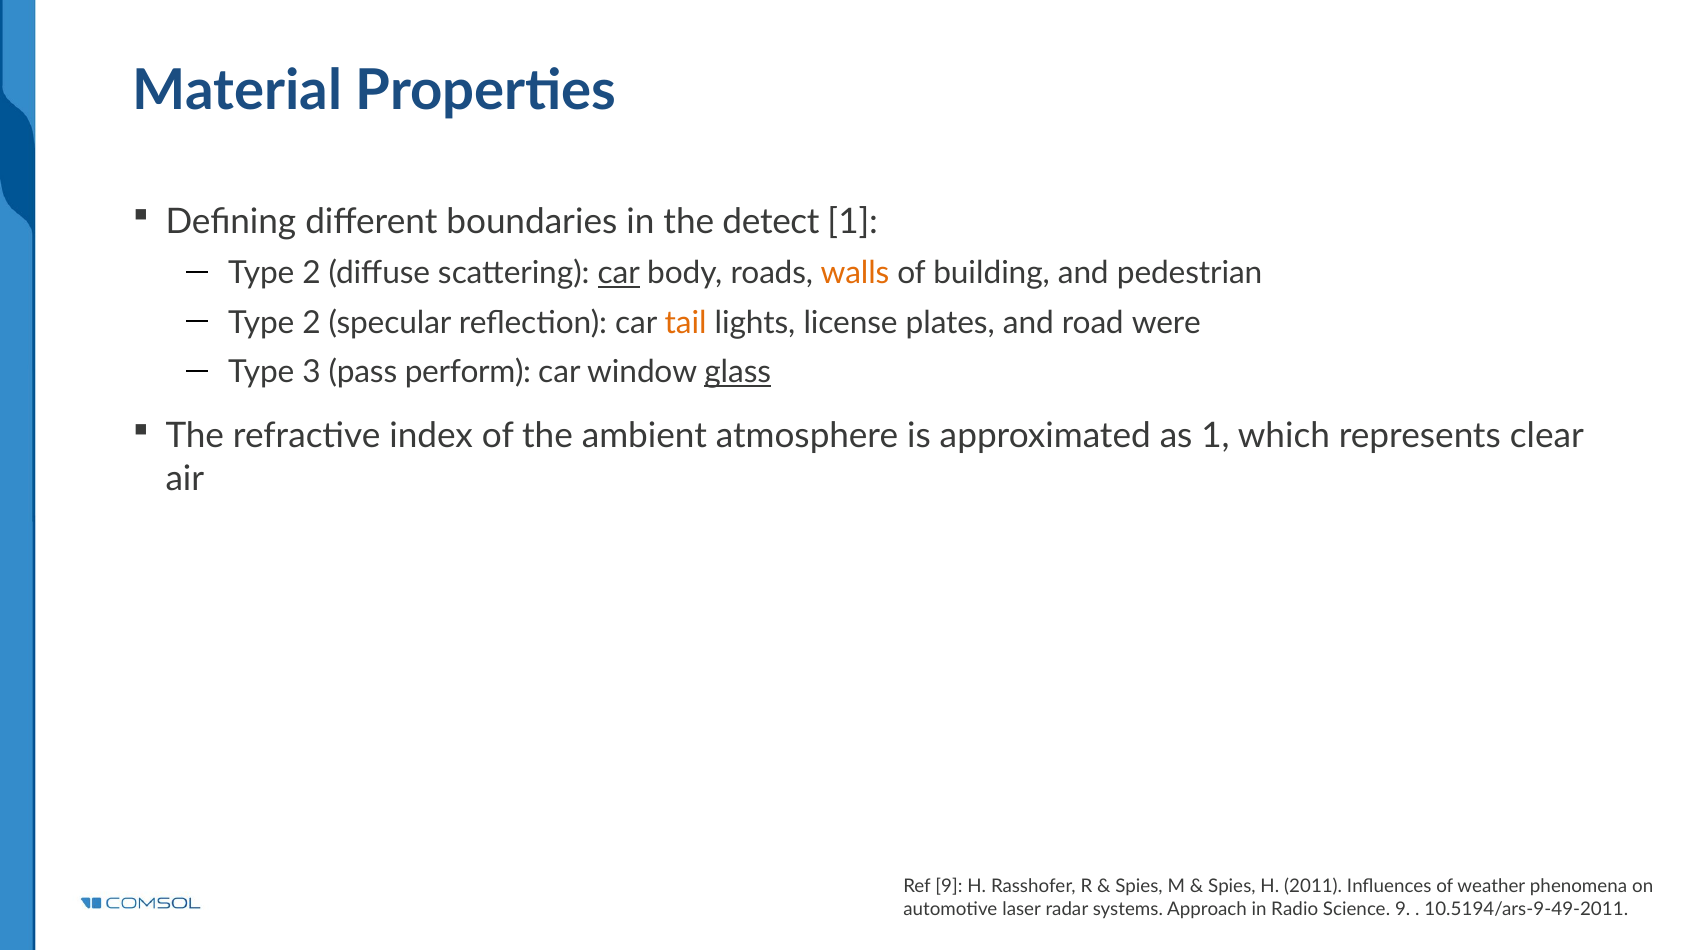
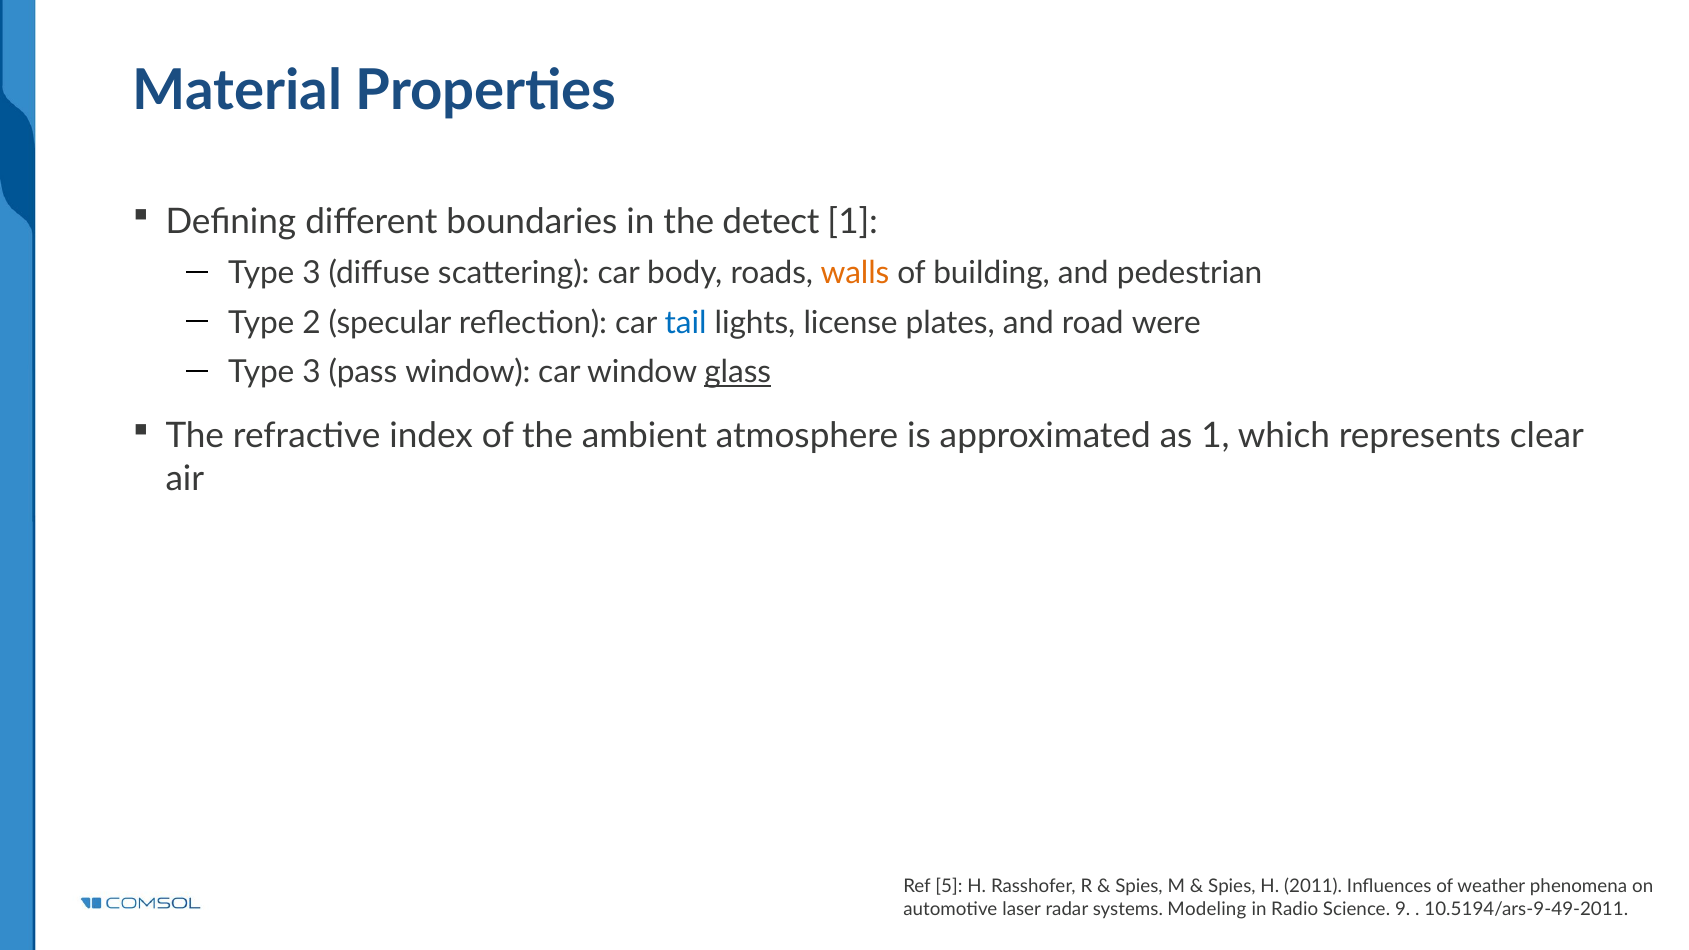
2 at (311, 273): 2 -> 3
car at (619, 273) underline: present -> none
tail colour: orange -> blue
pass perform: perform -> window
Ref 9: 9 -> 5
Approach: Approach -> Modeling
